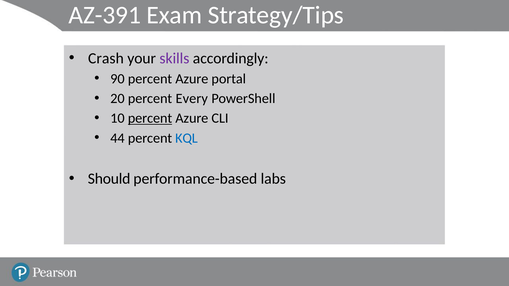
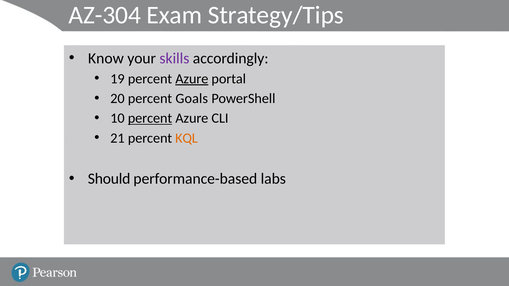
AZ-391: AZ-391 -> AZ-304
Crash: Crash -> Know
90: 90 -> 19
Azure at (192, 79) underline: none -> present
Every: Every -> Goals
44: 44 -> 21
KQL colour: blue -> orange
